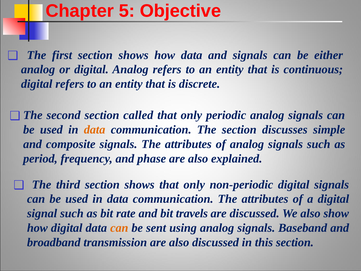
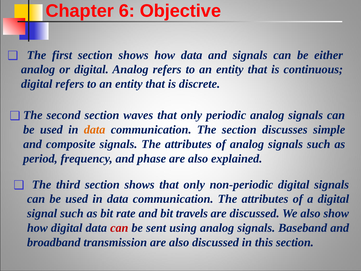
5: 5 -> 6
called: called -> waves
can at (119, 228) colour: orange -> red
